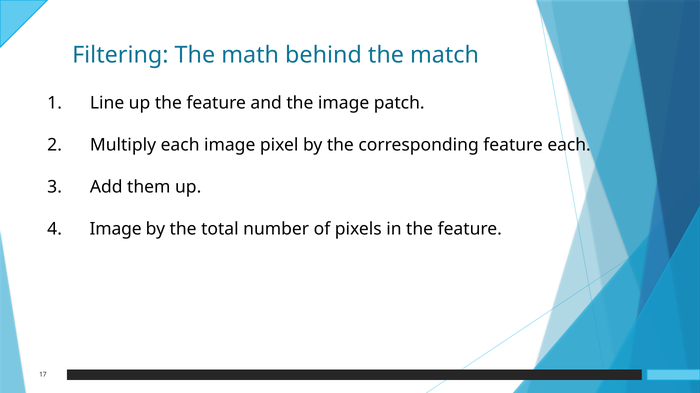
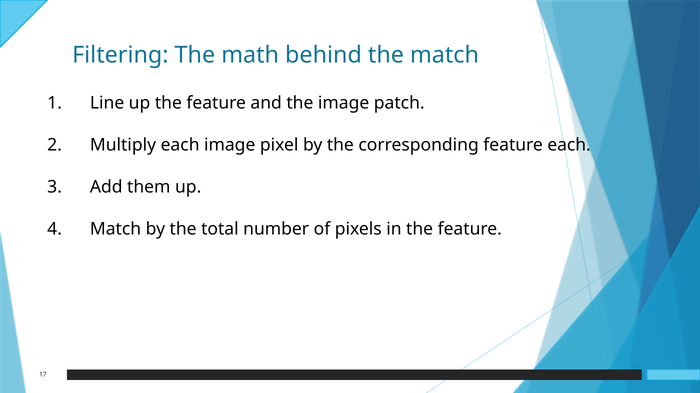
Image at (116, 229): Image -> Match
